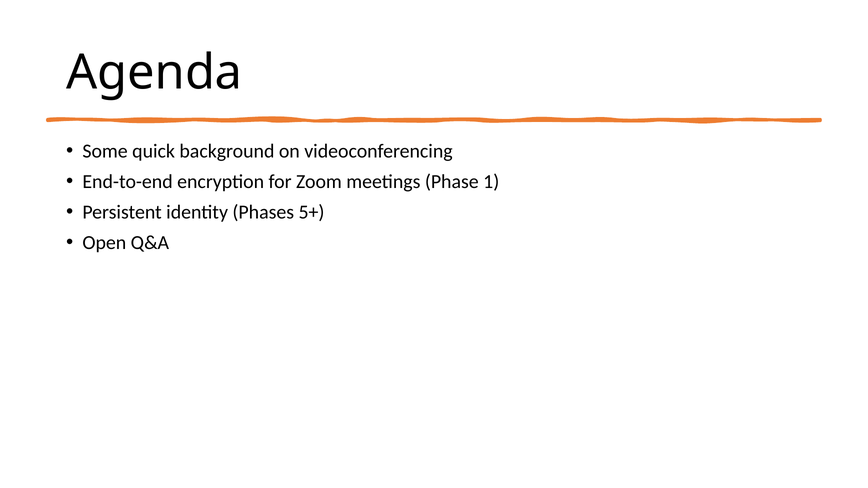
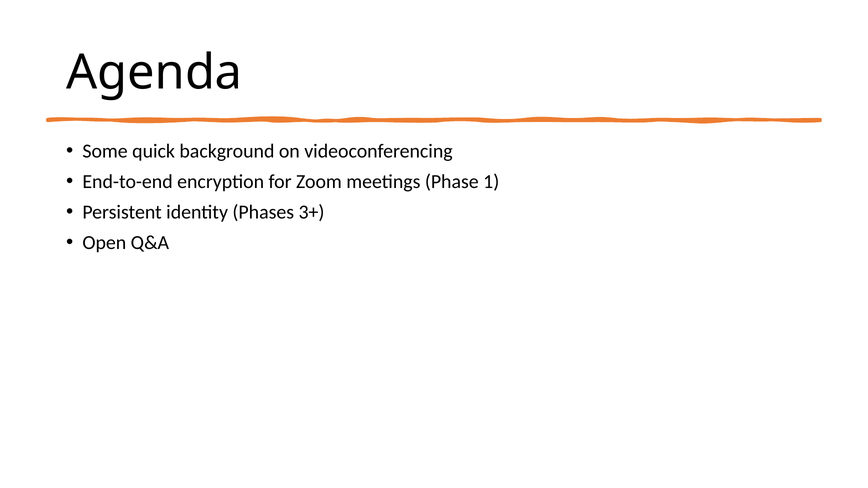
5+: 5+ -> 3+
